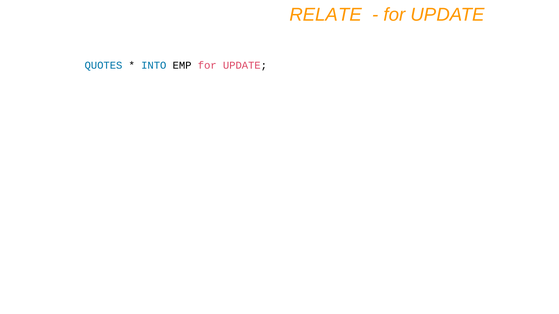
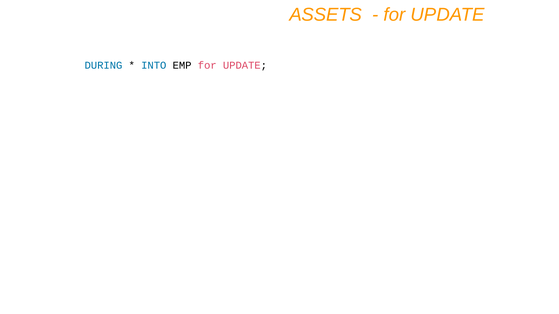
RELATE: RELATE -> ASSETS
QUOTES: QUOTES -> DURING
